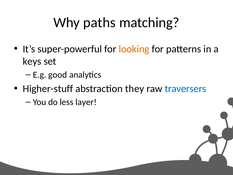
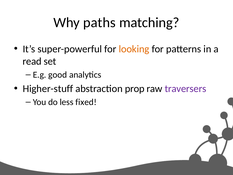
keys: keys -> read
they: they -> prop
traversers colour: blue -> purple
layer: layer -> fixed
